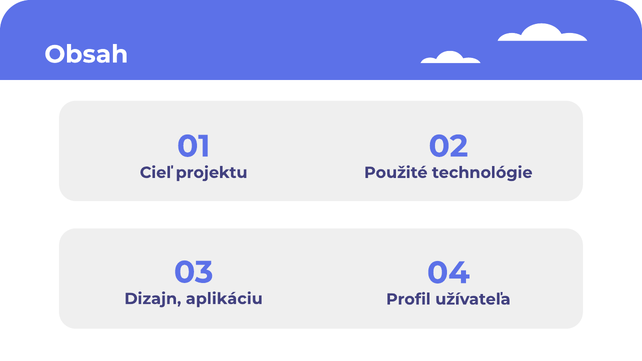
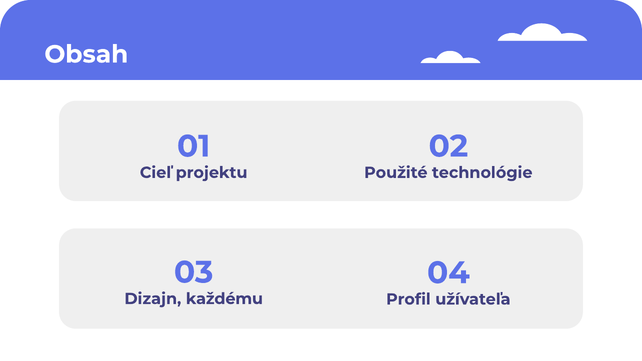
aplikáciu: aplikáciu -> každému
